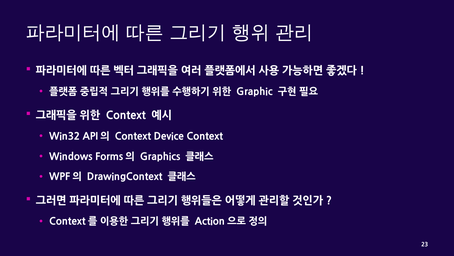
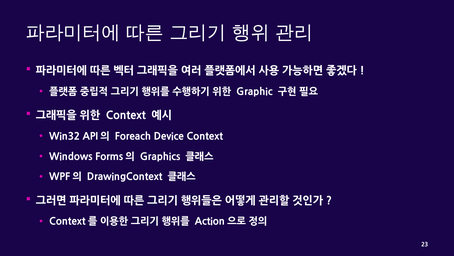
Context at (133, 136): Context -> Foreach
